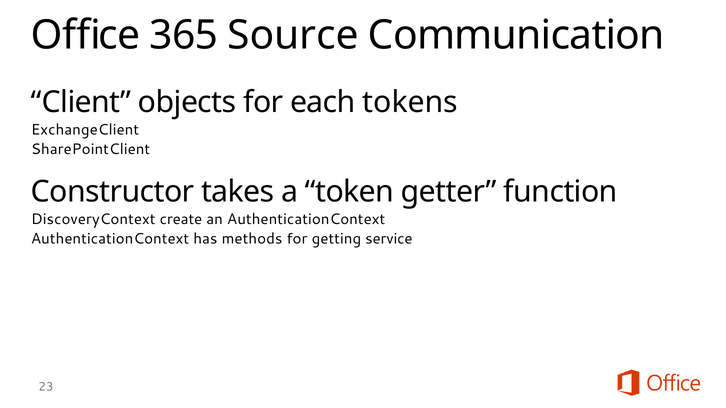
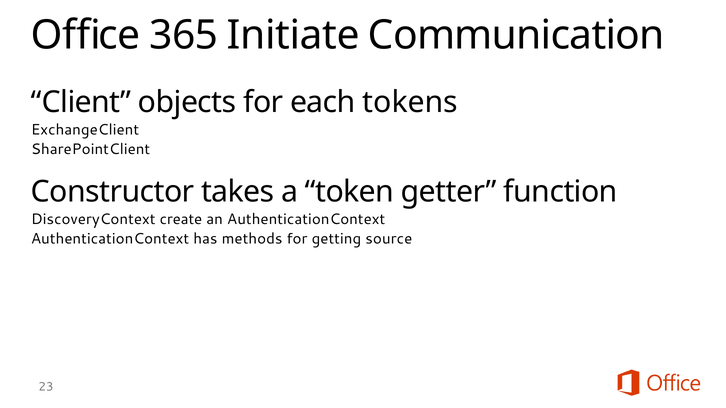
Source: Source -> Initiate
service: service -> source
